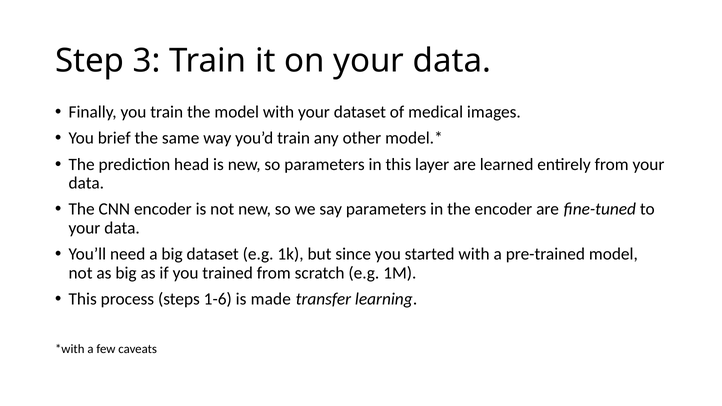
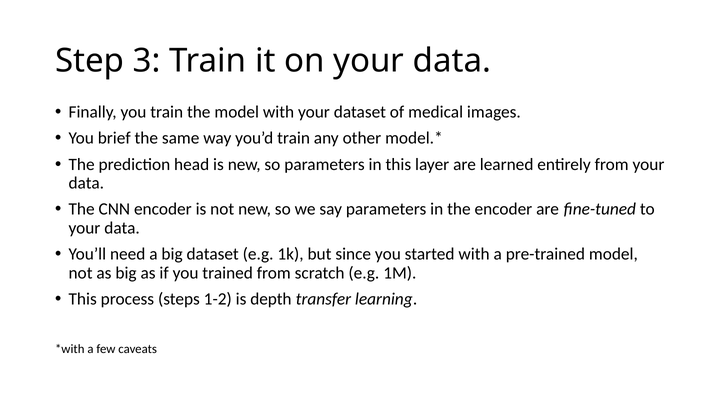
1-6: 1-6 -> 1-2
made: made -> depth
